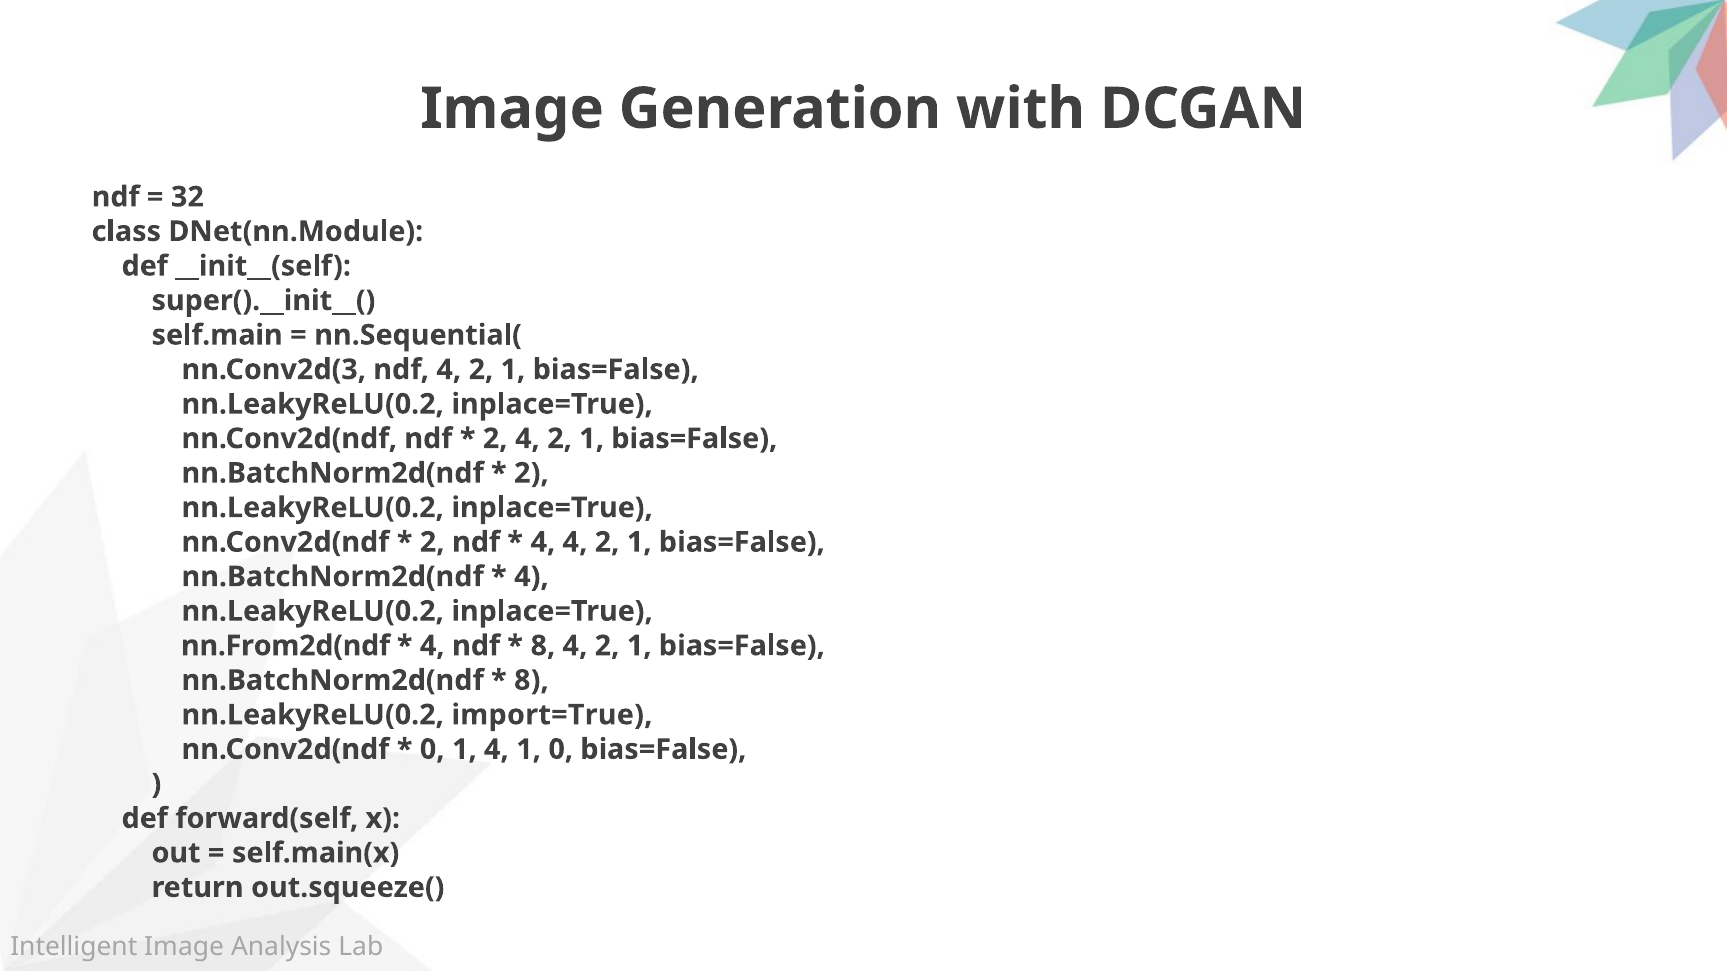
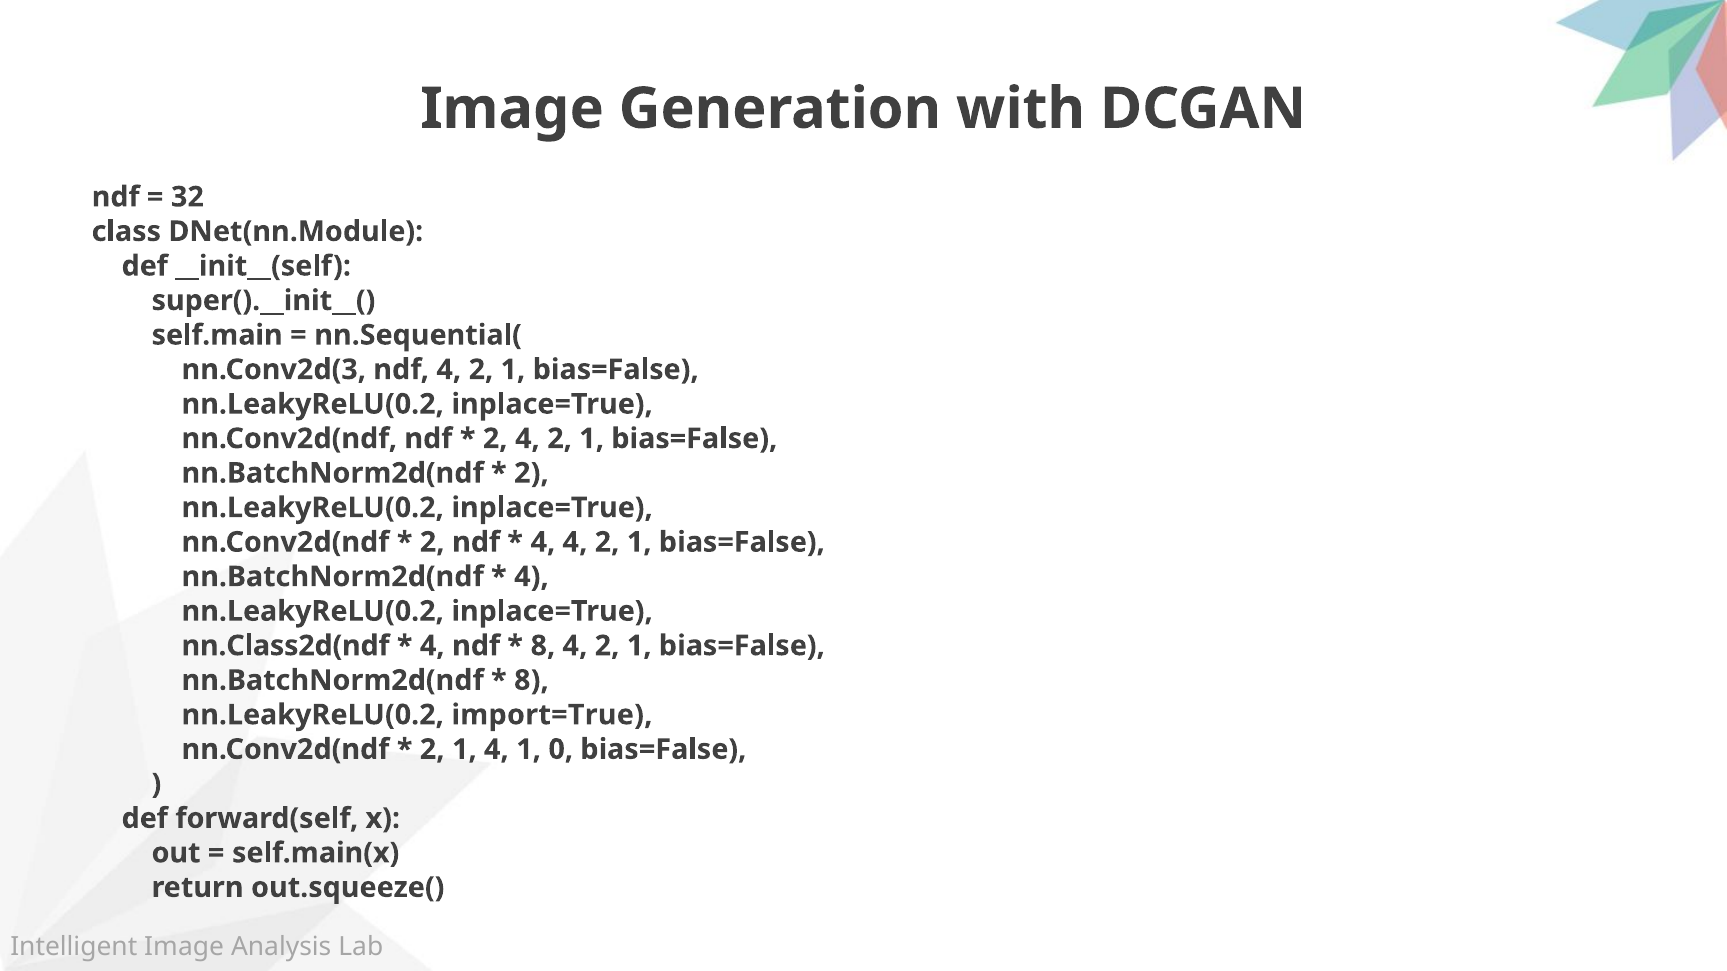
nn.From2d(ndf: nn.From2d(ndf -> nn.Class2d(ndf
0 at (432, 750): 0 -> 2
